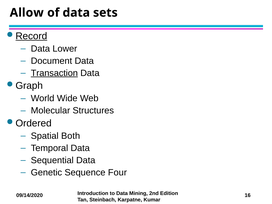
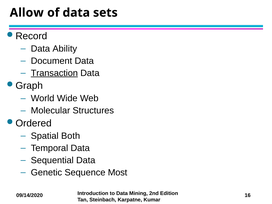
Record underline: present -> none
Lower: Lower -> Ability
Four: Four -> Most
